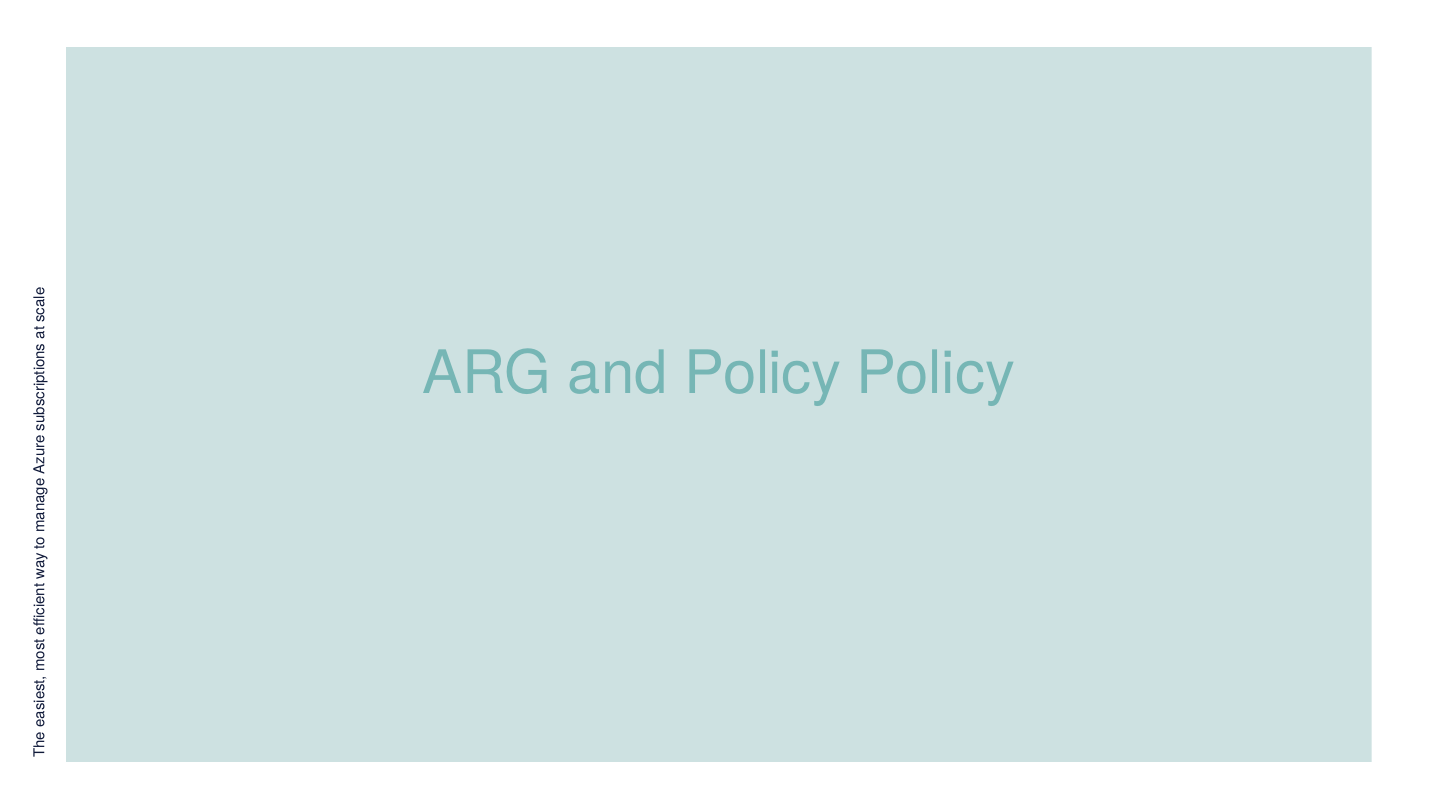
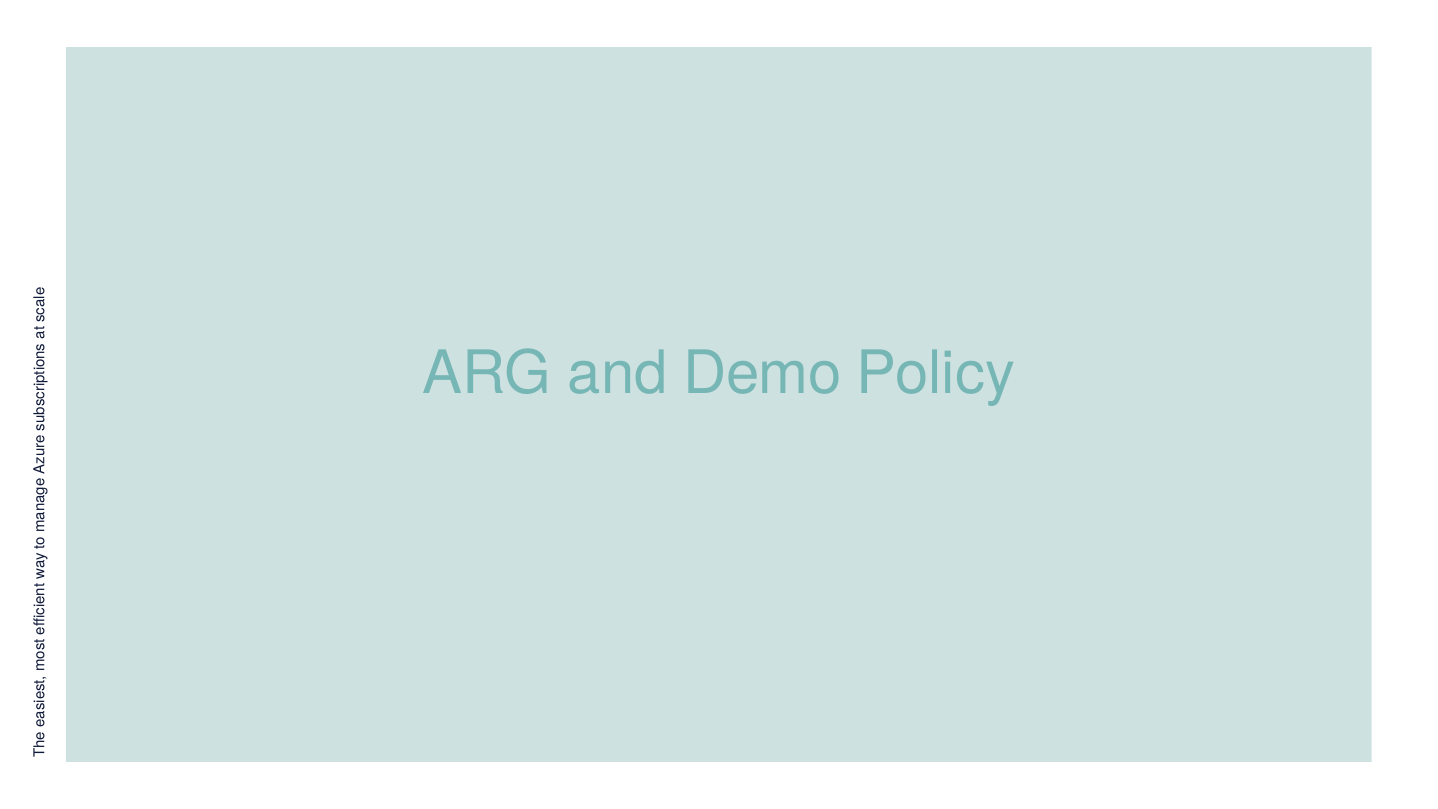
and Policy: Policy -> Demo
